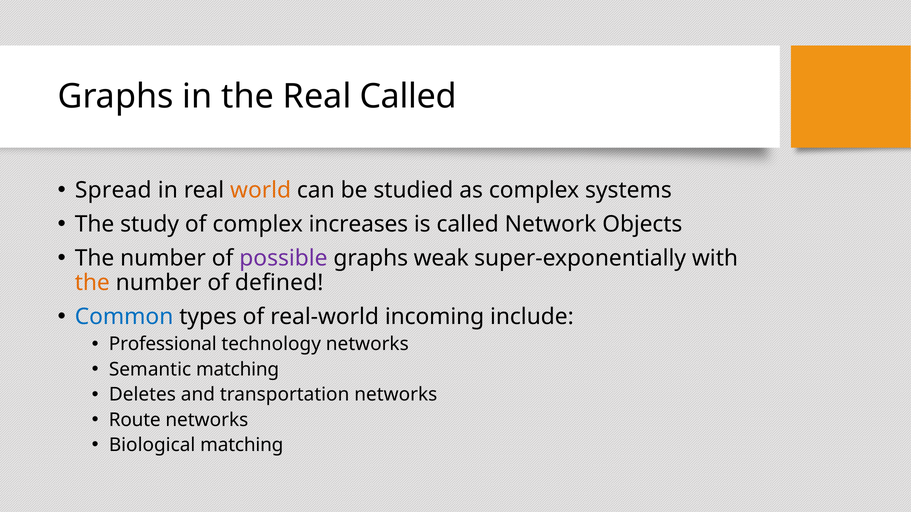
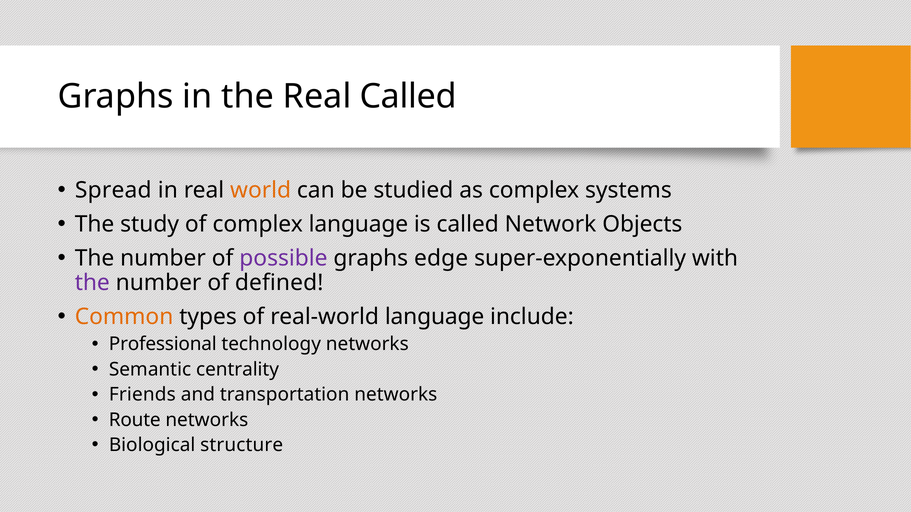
complex increases: increases -> language
weak: weak -> edge
the at (92, 283) colour: orange -> purple
Common colour: blue -> orange
real-world incoming: incoming -> language
Semantic matching: matching -> centrality
Deletes: Deletes -> Friends
Biological matching: matching -> structure
